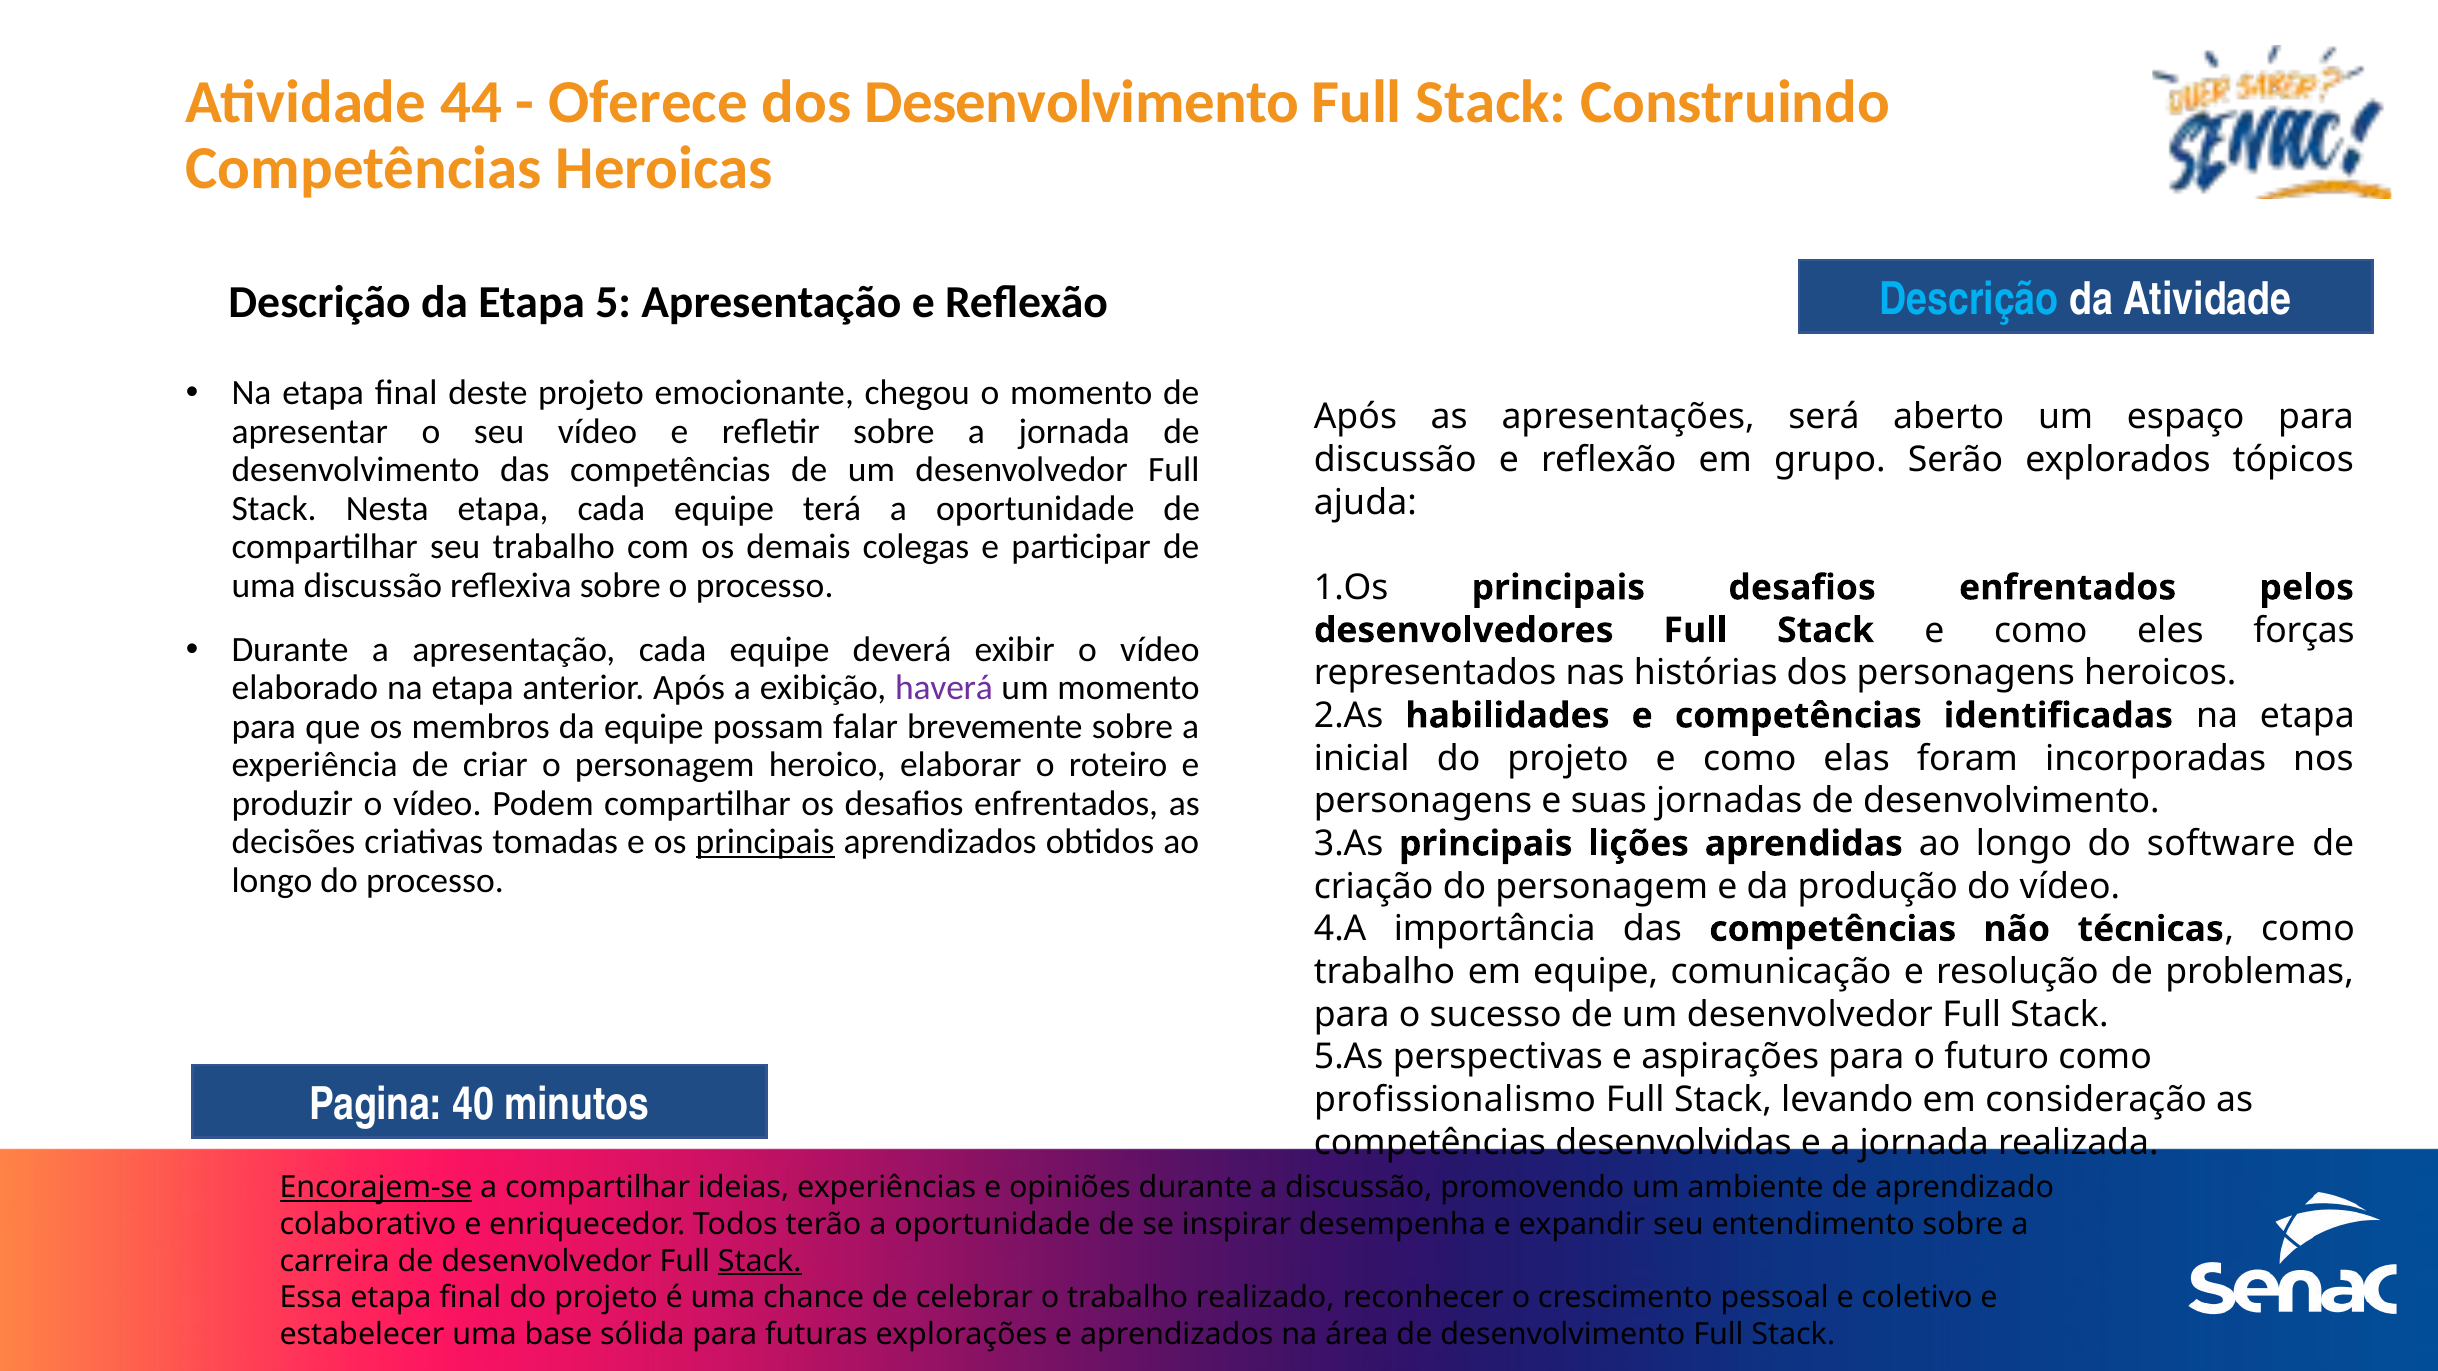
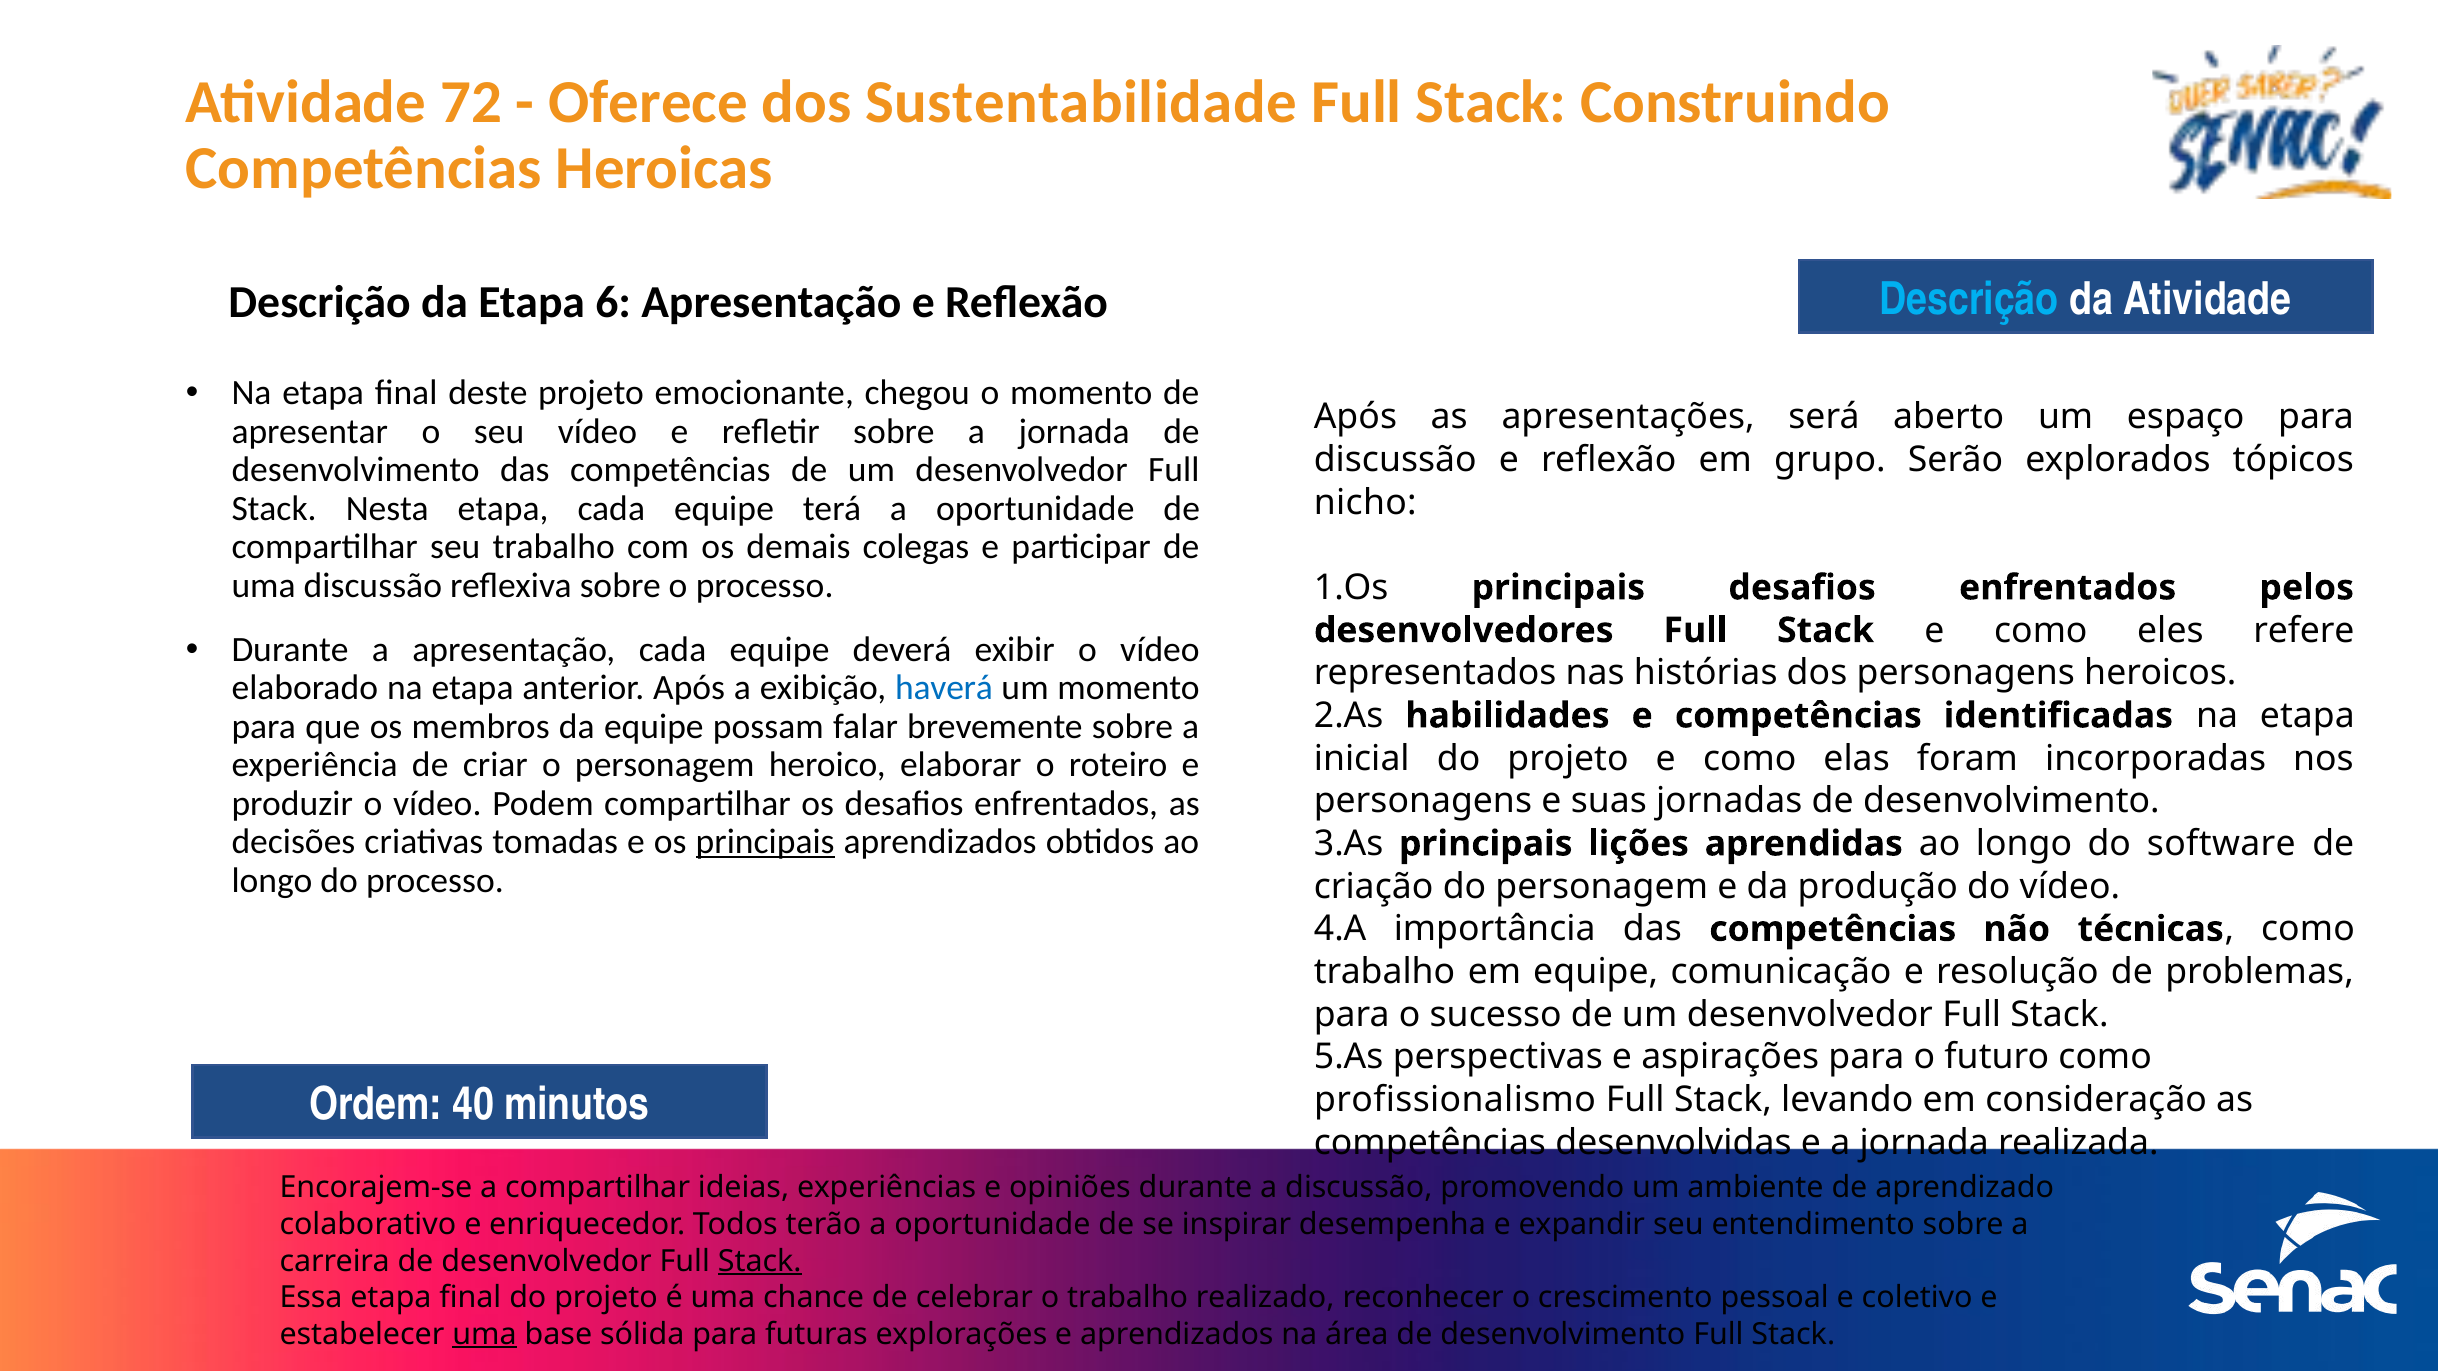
44: 44 -> 72
dos Desenvolvimento: Desenvolvimento -> Sustentabilidade
5: 5 -> 6
ajuda: ajuda -> nicho
forças: forças -> refere
haverá colour: purple -> blue
Pagina: Pagina -> Ordem
Encorajem-se underline: present -> none
uma at (485, 1334) underline: none -> present
